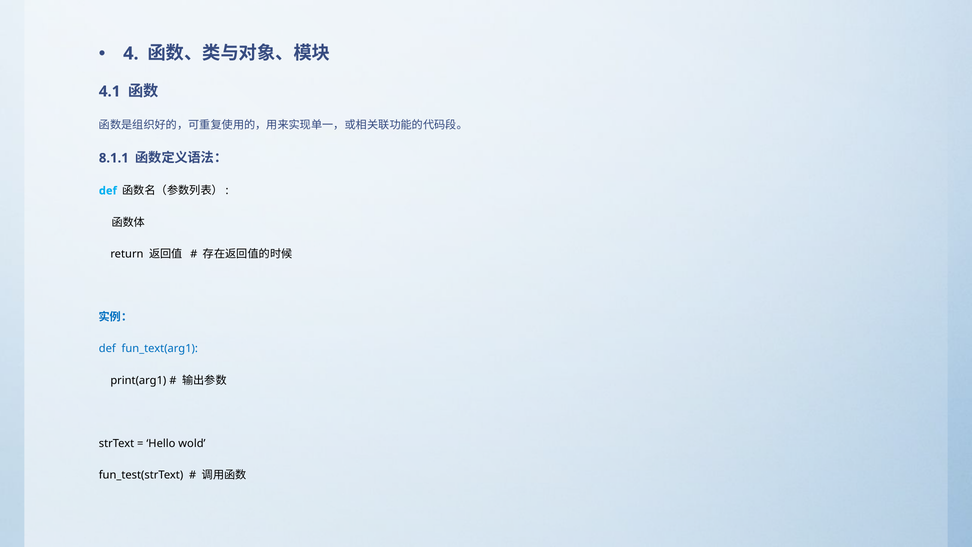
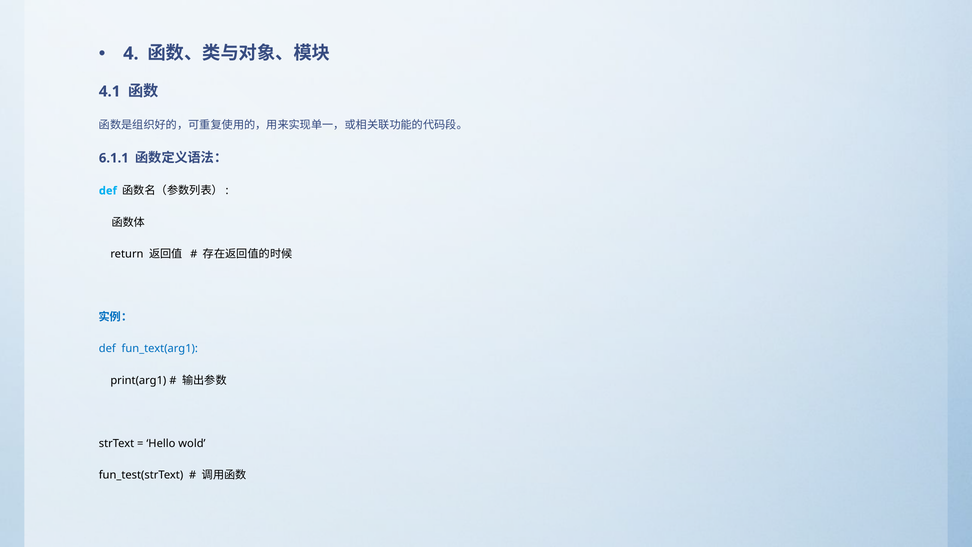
8.1.1: 8.1.1 -> 6.1.1
